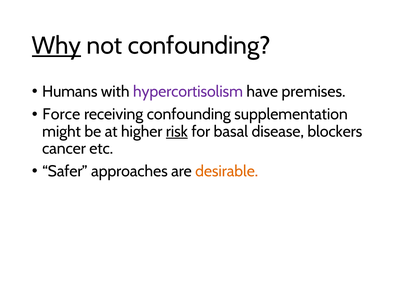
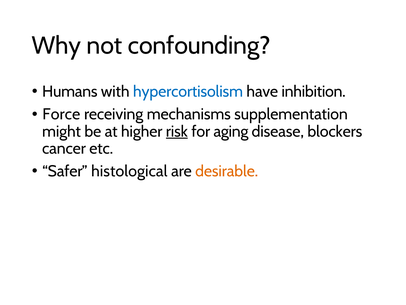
Why underline: present -> none
hypercortisolism colour: purple -> blue
premises: premises -> inhibition
receiving confounding: confounding -> mechanisms
basal: basal -> aging
approaches: approaches -> histological
